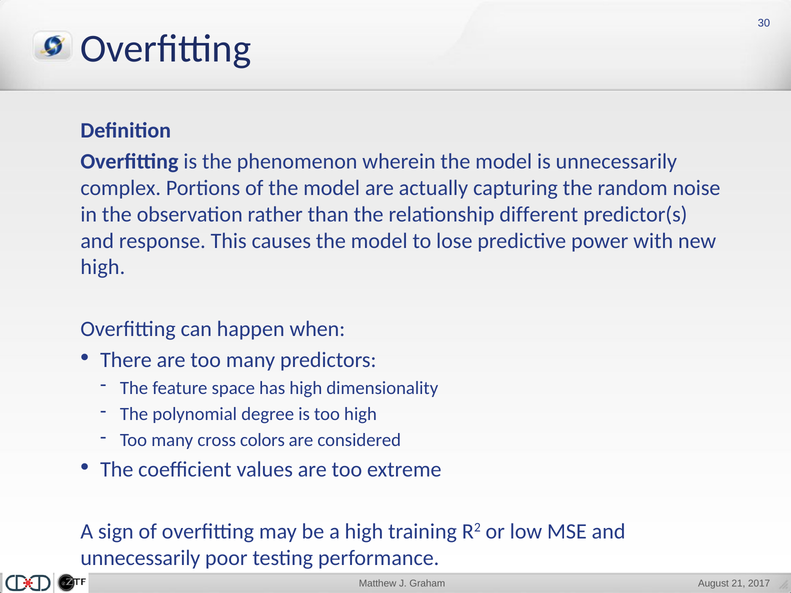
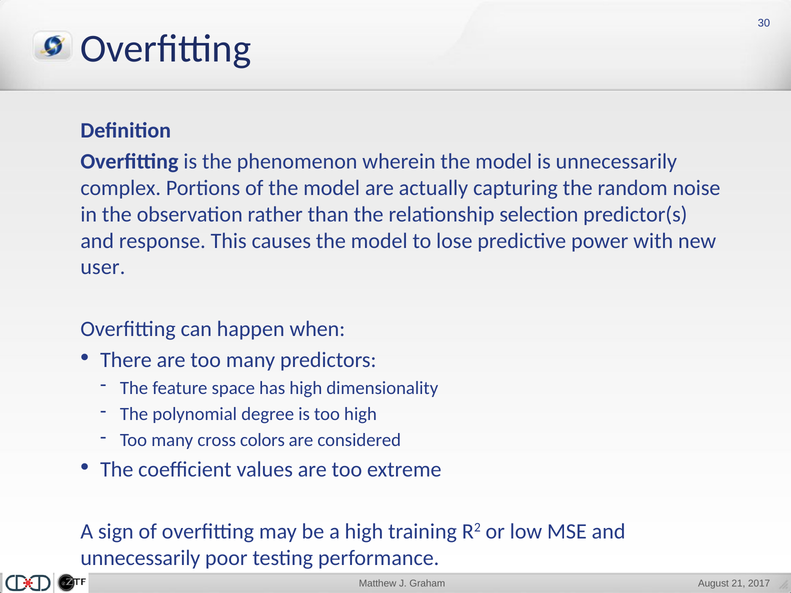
different: different -> selection
high at (103, 267): high -> user
